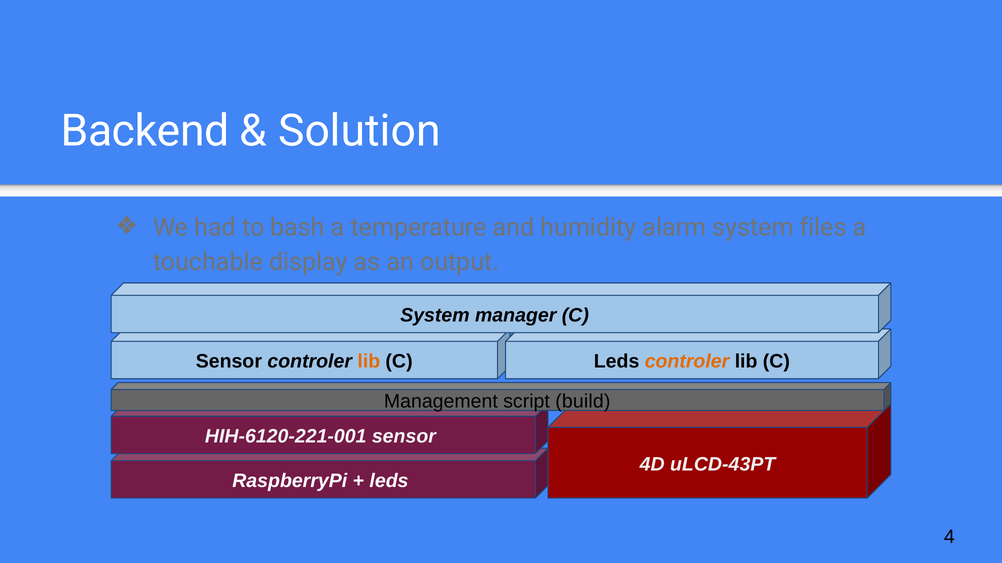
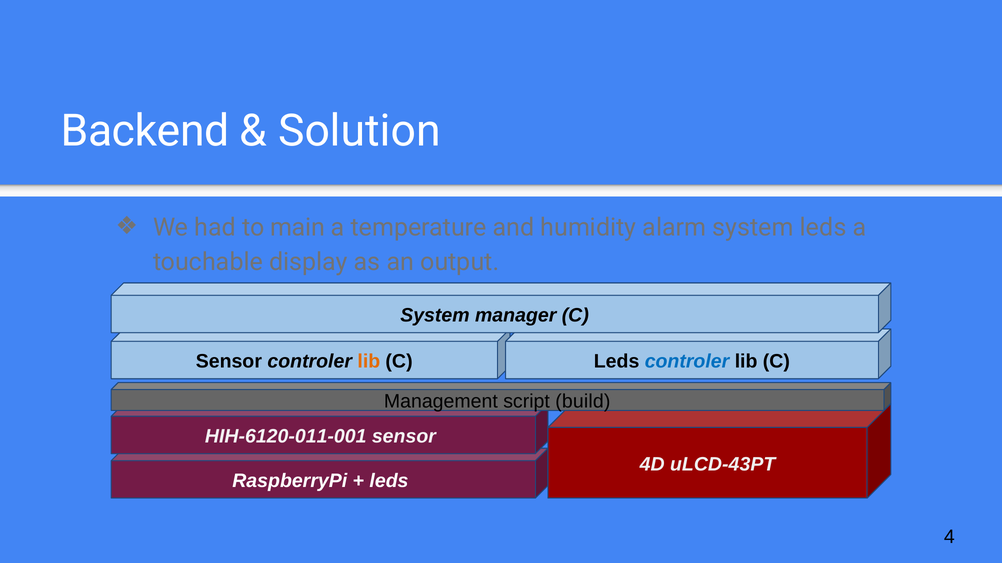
bash: bash -> main
system files: files -> leds
controler at (687, 362) colour: orange -> blue
HIH-6120-221-001: HIH-6120-221-001 -> HIH-6120-011-001
